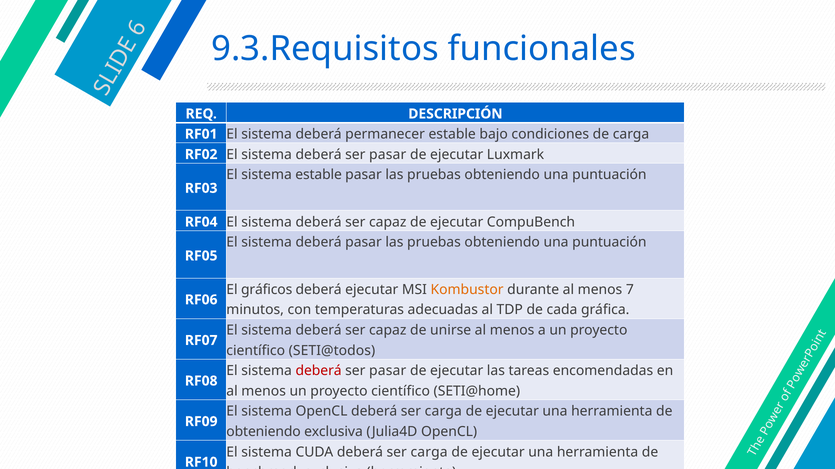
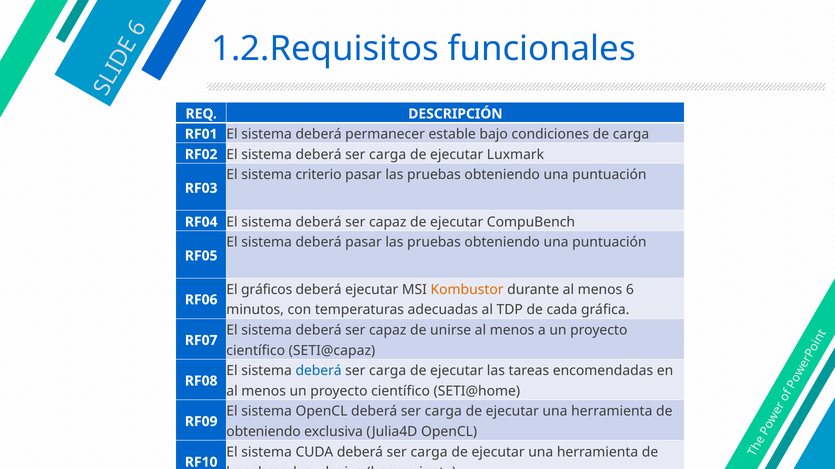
9.3.Requisitos: 9.3.Requisitos -> 1.2.Requisitos
pasar at (388, 155): pasar -> carga
sistema estable: estable -> criterio
menos 7: 7 -> 6
SETI@todos: SETI@todos -> SETI@capaz
deberá at (319, 371) colour: red -> blue
pasar at (388, 371): pasar -> carga
